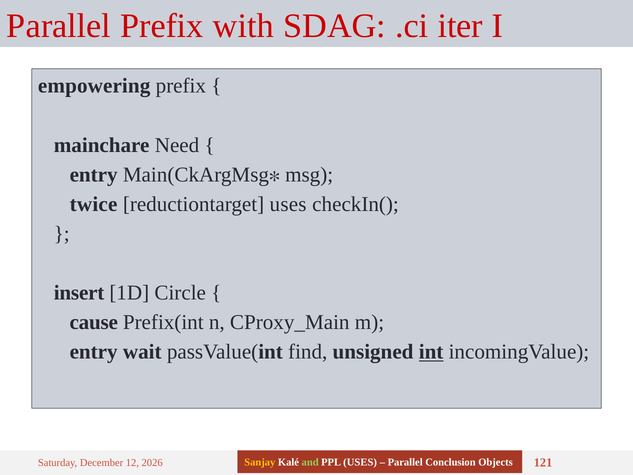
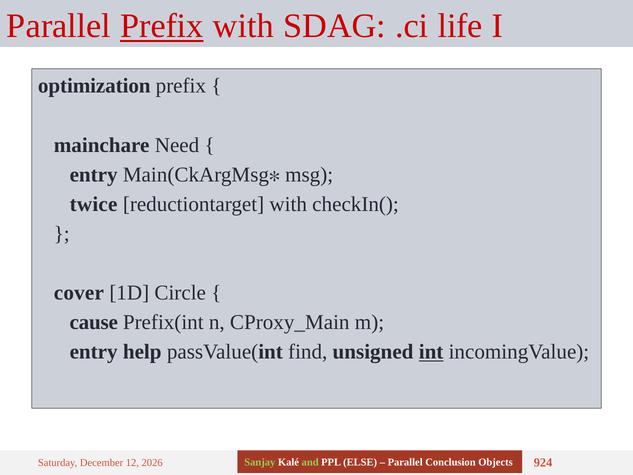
Prefix at (162, 26) underline: none -> present
iter: iter -> life
empowering: empowering -> optimization
reductiontarget uses: uses -> with
insert: insert -> cover
wait: wait -> help
Sanjay colour: yellow -> light green
PPL USES: USES -> ELSE
121: 121 -> 924
